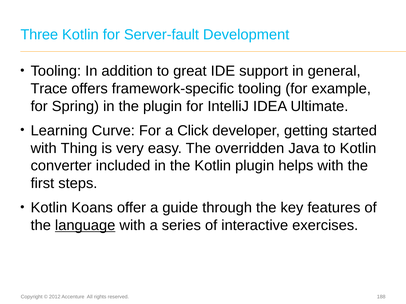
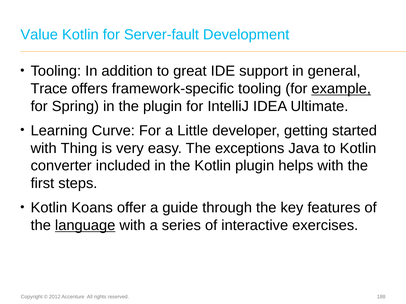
Three: Three -> Value
example underline: none -> present
Click: Click -> Little
overridden: overridden -> exceptions
